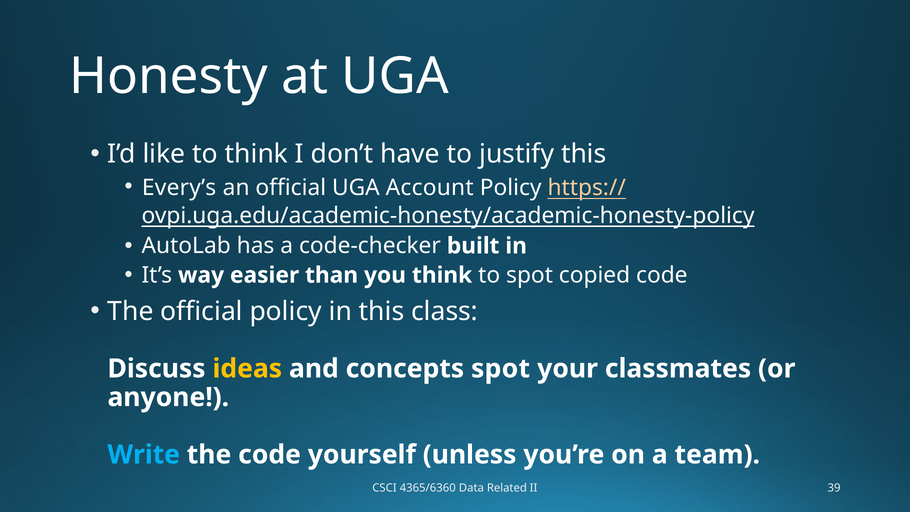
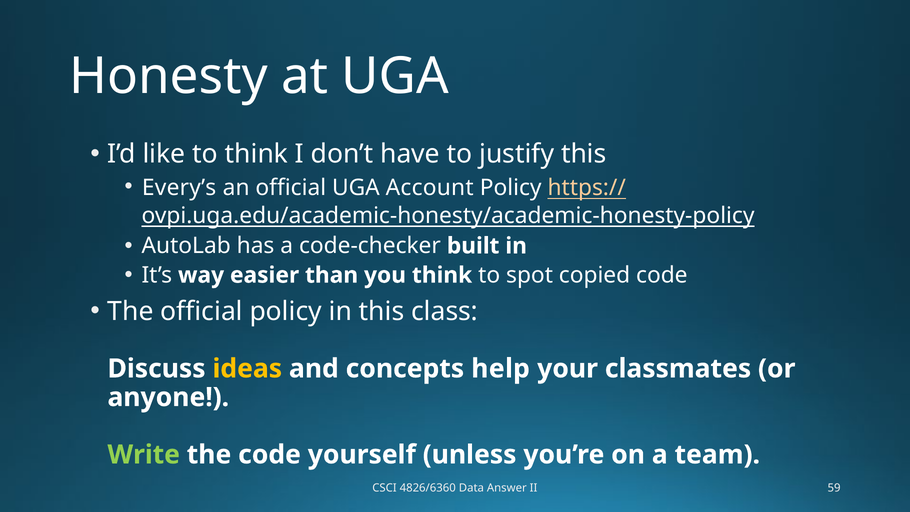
concepts spot: spot -> help
Write colour: light blue -> light green
4365/6360: 4365/6360 -> 4826/6360
Related: Related -> Answer
39: 39 -> 59
